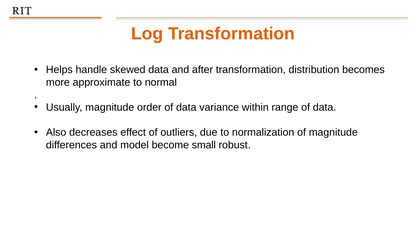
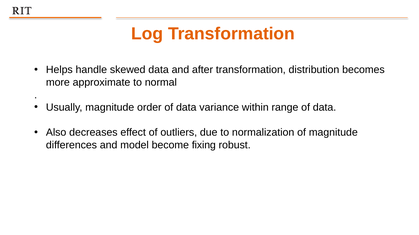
small: small -> fixing
